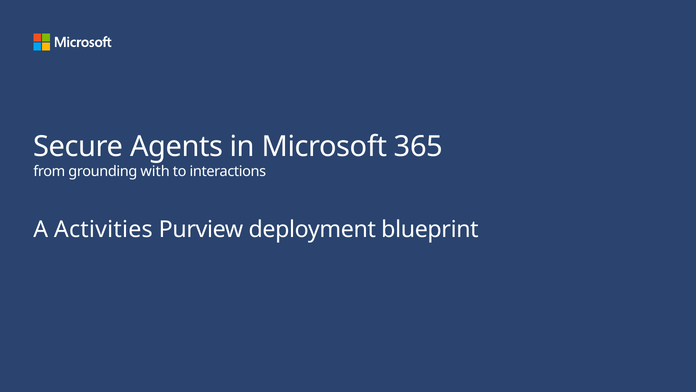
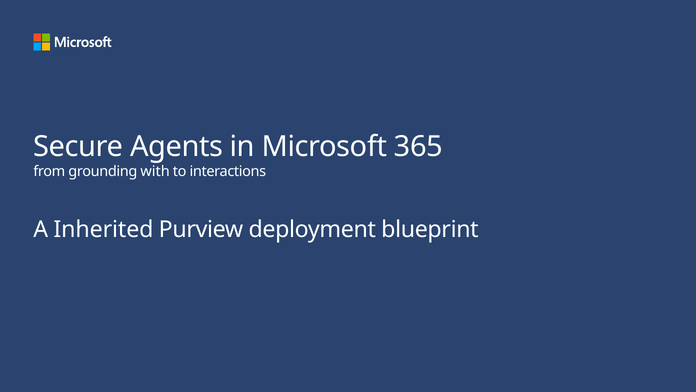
Activities: Activities -> Inherited
